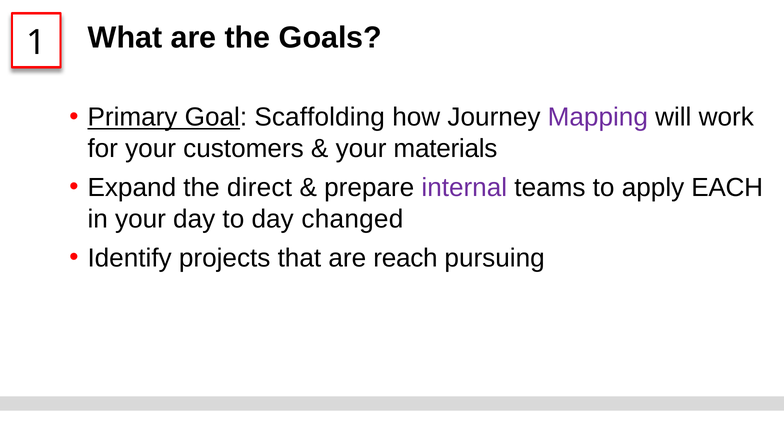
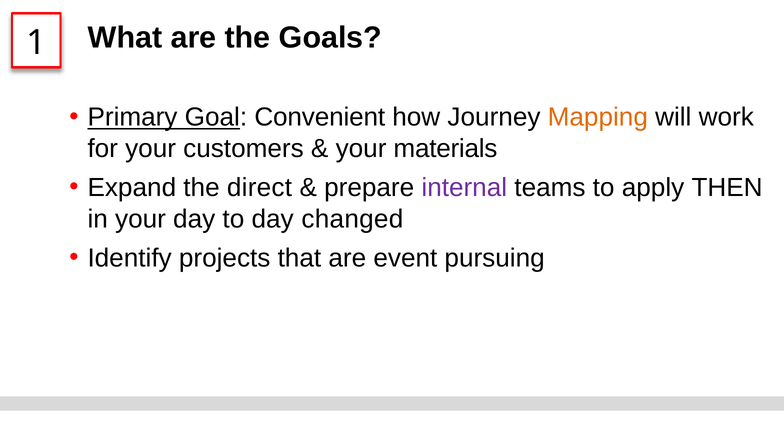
Scaffolding: Scaffolding -> Convenient
Mapping colour: purple -> orange
EACH: EACH -> THEN
reach: reach -> event
